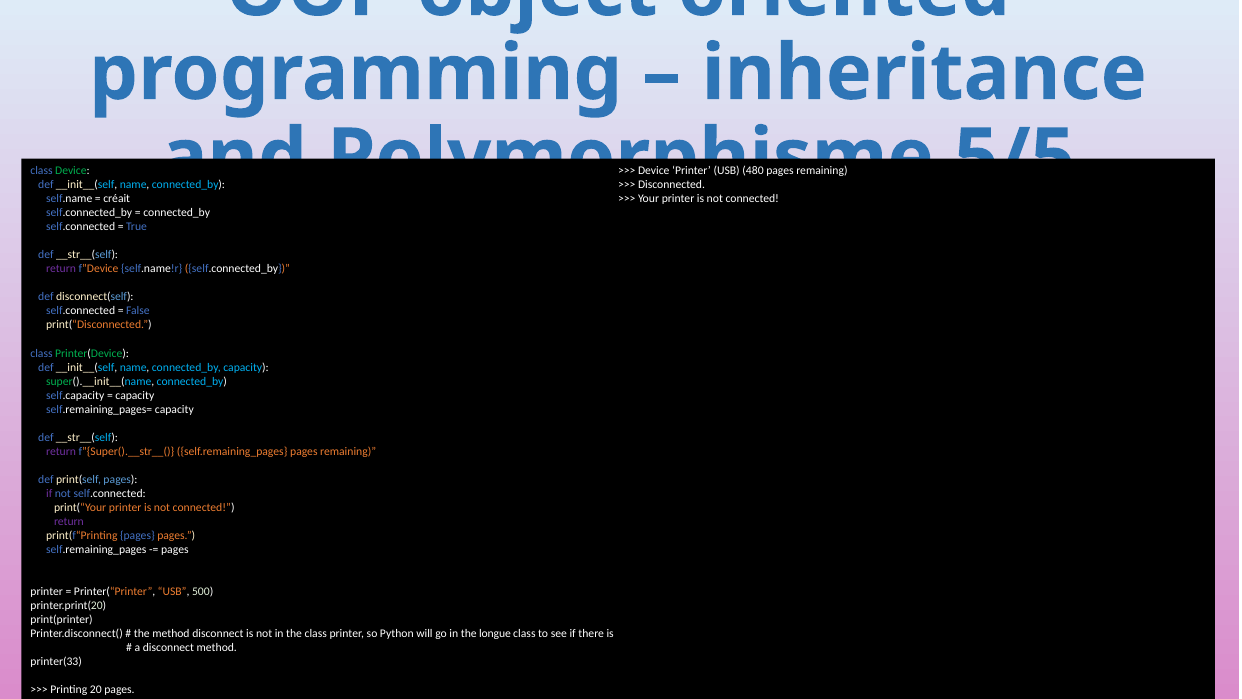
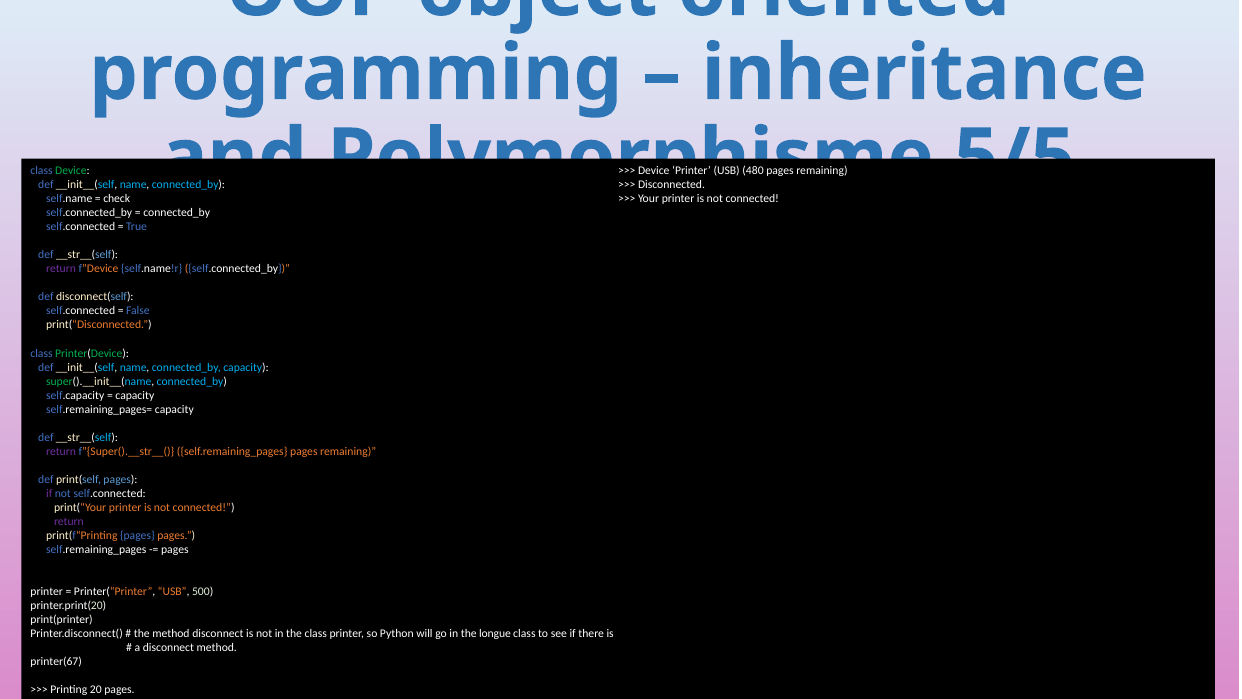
créait: créait -> check
printer(33: printer(33 -> printer(67
